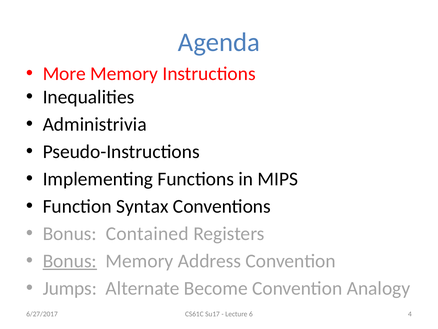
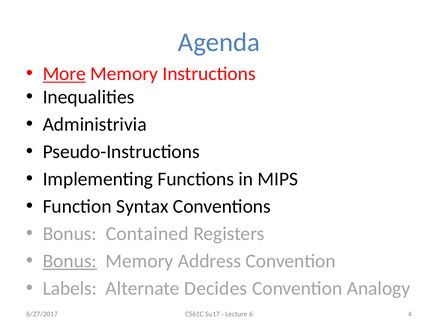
More underline: none -> present
Jumps: Jumps -> Labels
Become: Become -> Decides
